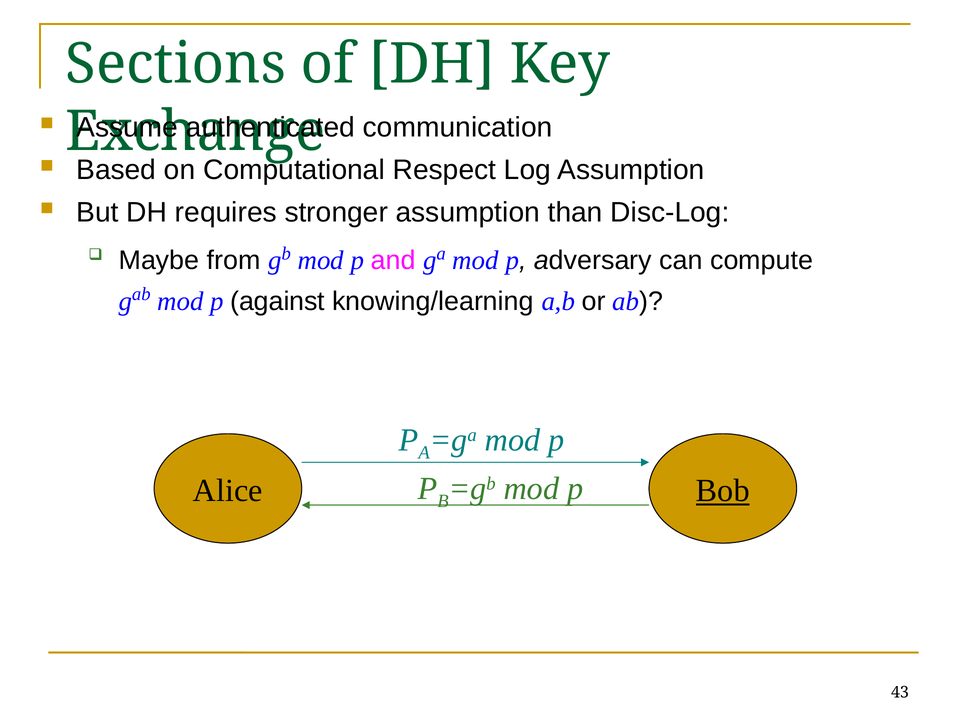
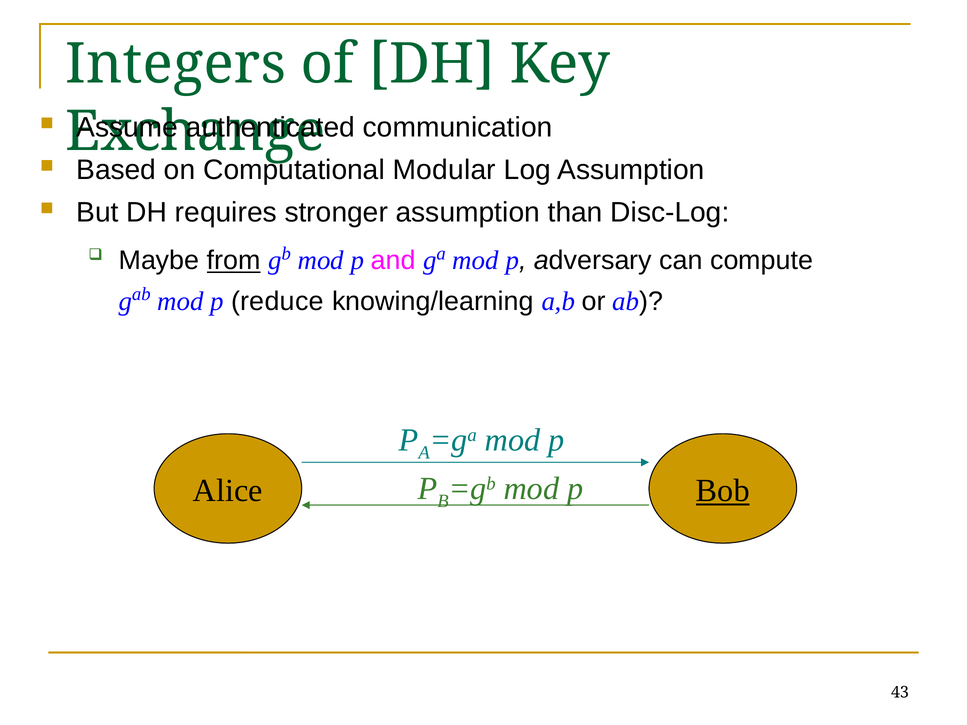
Sections: Sections -> Integers
Respect: Respect -> Modular
from underline: none -> present
against: against -> reduce
